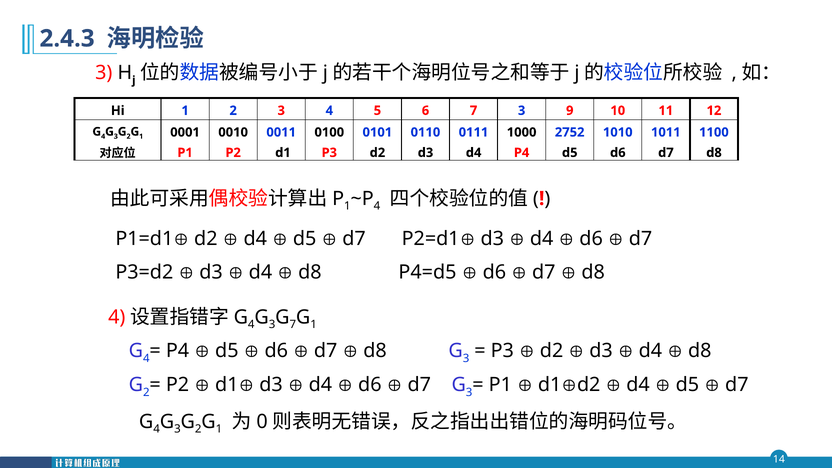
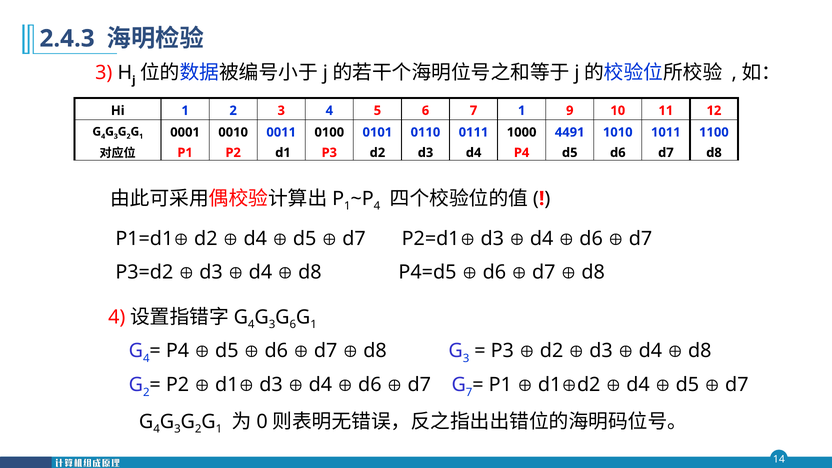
7 3: 3 -> 1
2752: 2752 -> 4491
7 at (293, 325): 7 -> 6
3 at (469, 392): 3 -> 7
